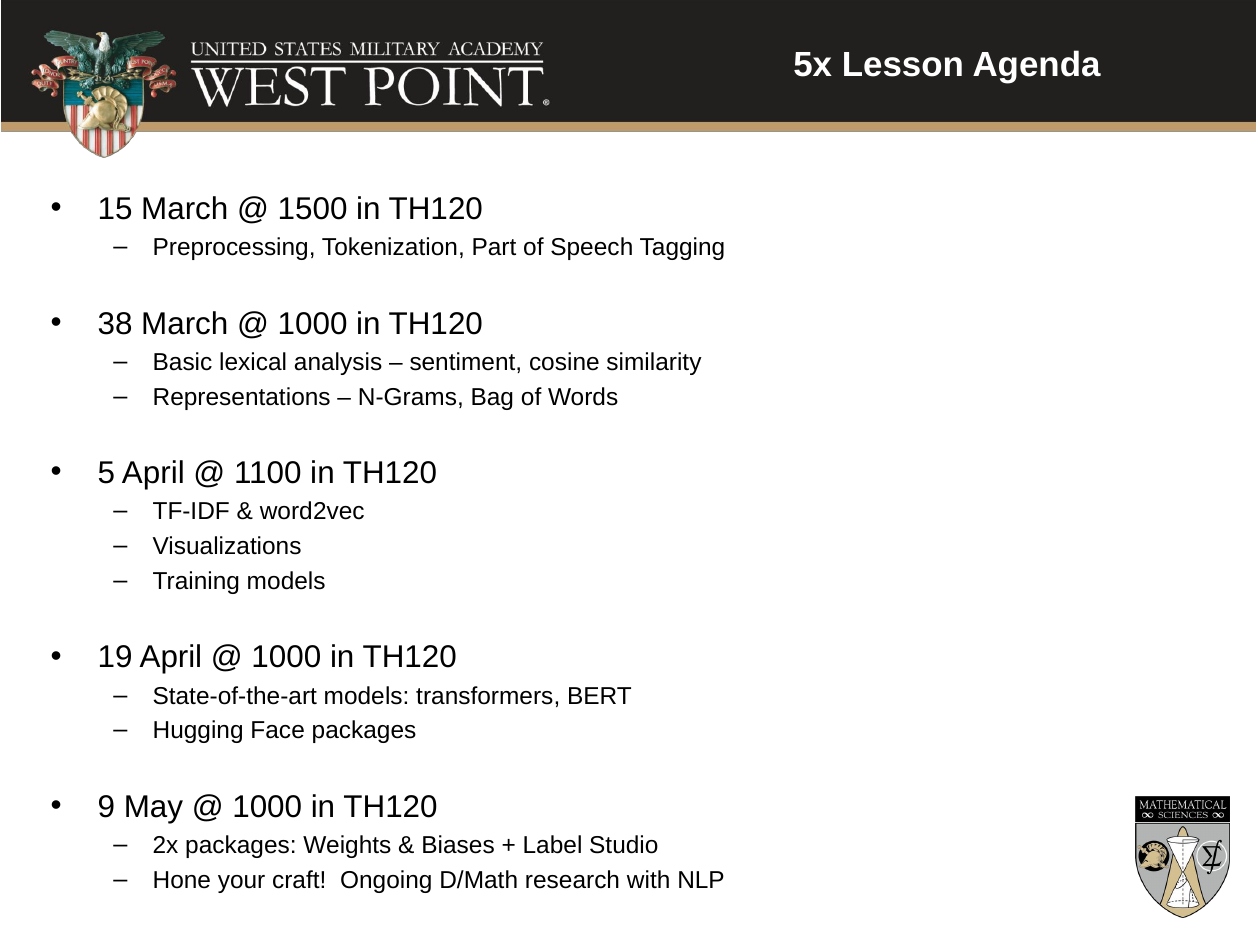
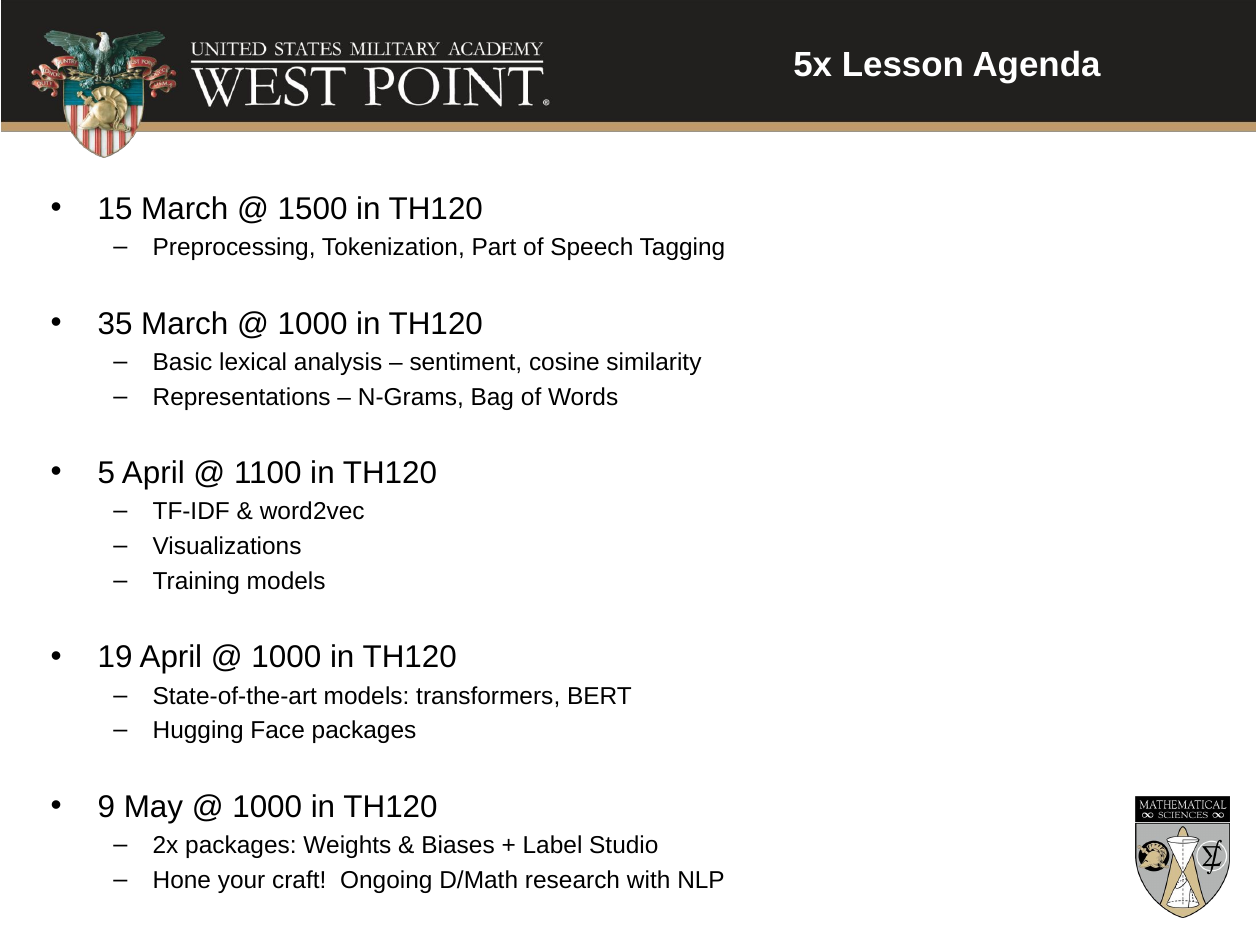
38: 38 -> 35
